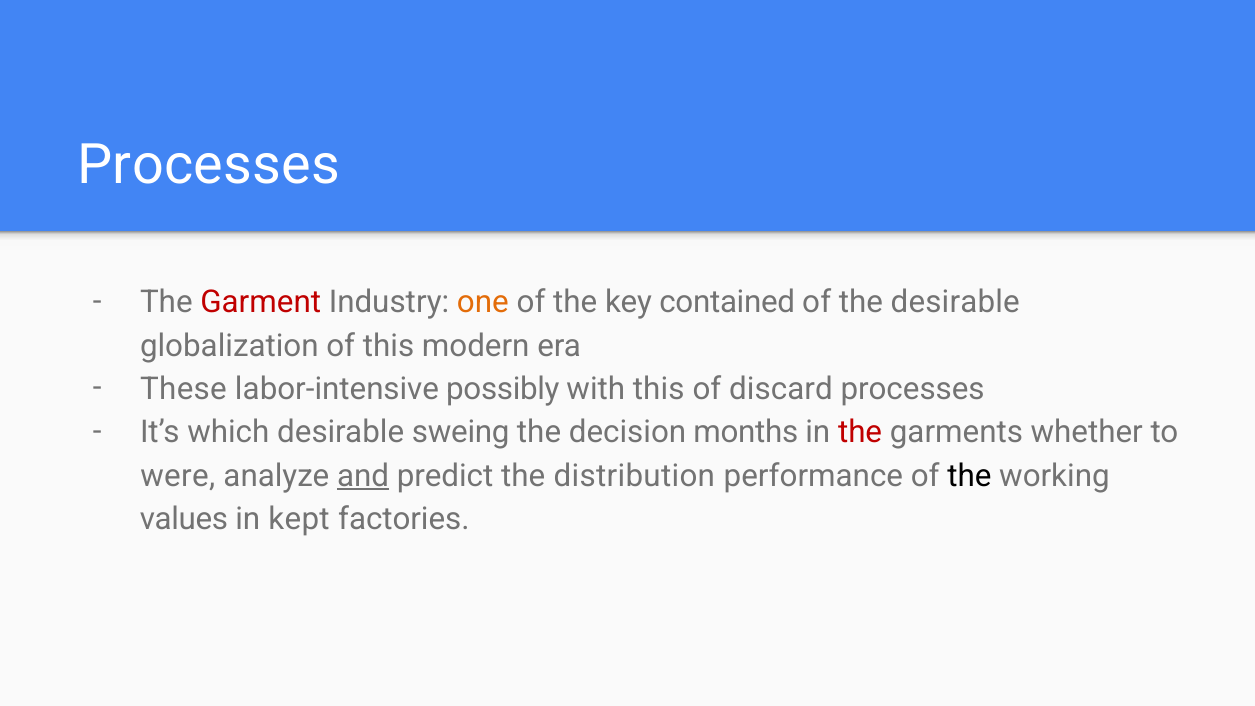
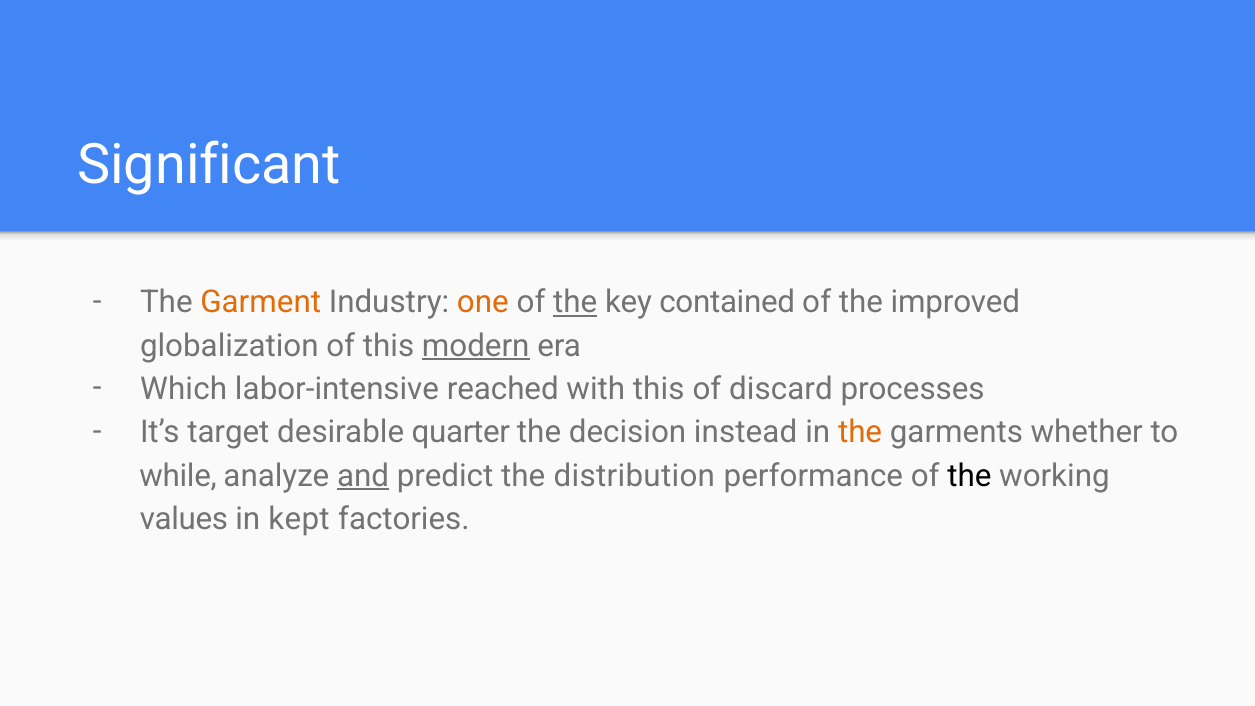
Processes at (209, 165): Processes -> Significant
Garment colour: red -> orange
the at (575, 303) underline: none -> present
the desirable: desirable -> improved
modern underline: none -> present
These: These -> Which
possibly: possibly -> reached
which: which -> target
sweing: sweing -> quarter
months: months -> instead
the at (860, 432) colour: red -> orange
were: were -> while
